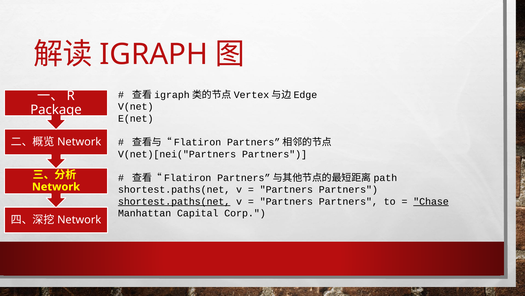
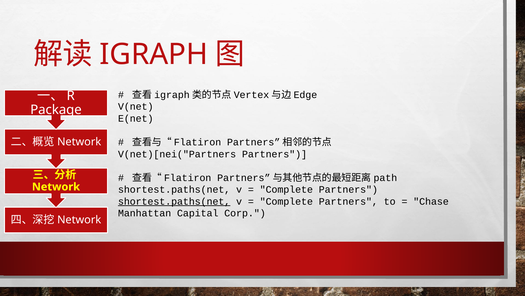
Partners at (286, 189): Partners -> Complete
Partners at (286, 201): Partners -> Complete
Chase underline: present -> none
